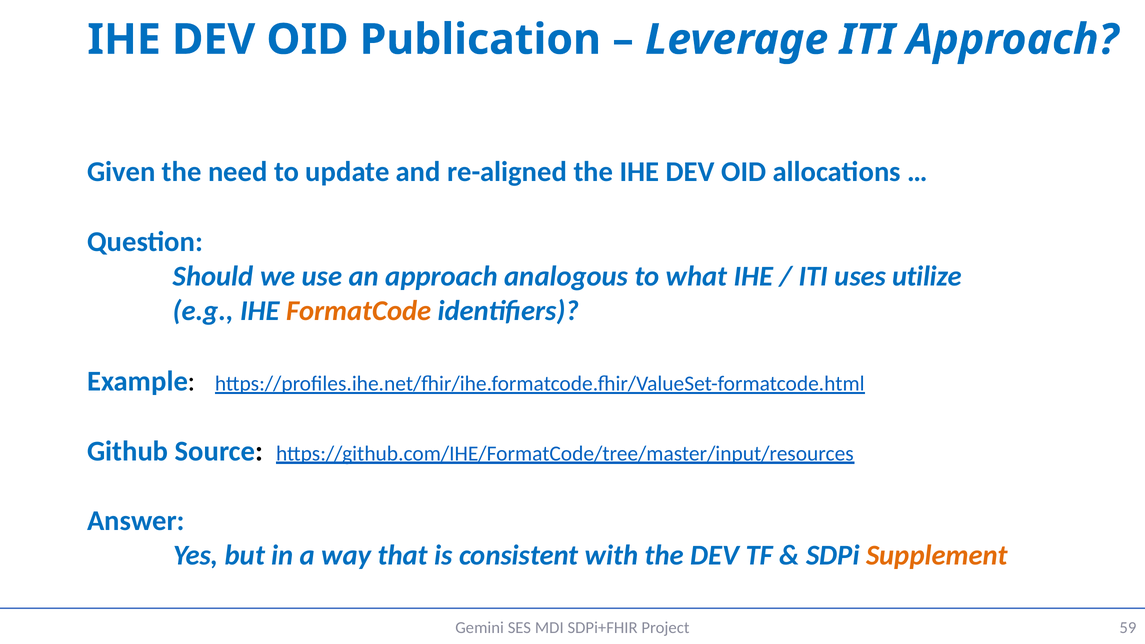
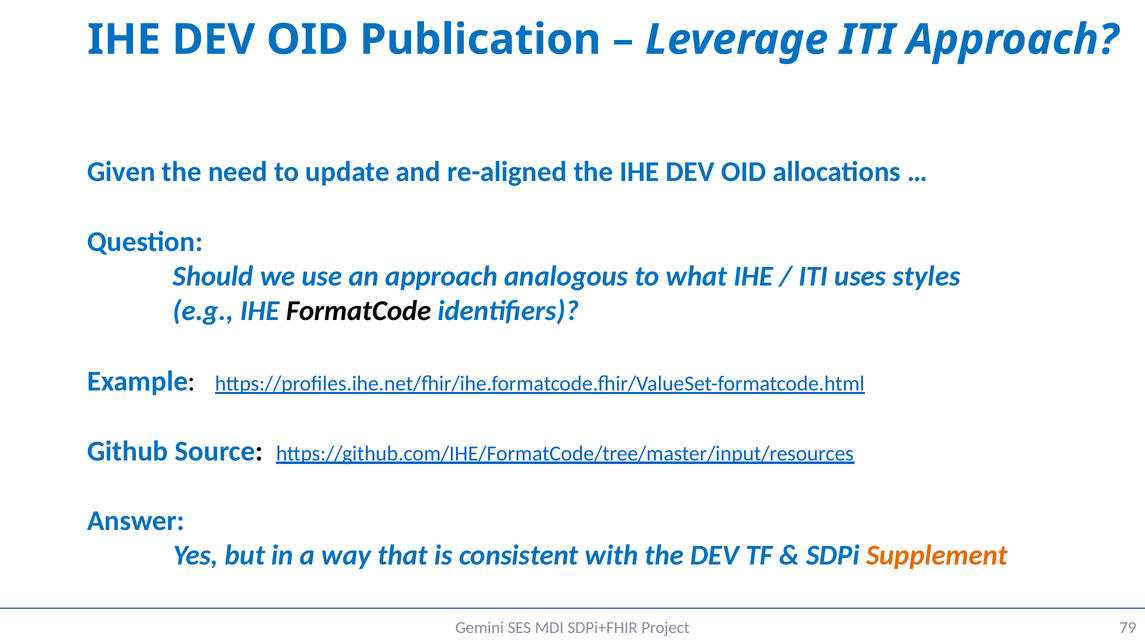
utilize: utilize -> styles
FormatCode colour: orange -> black
59: 59 -> 79
